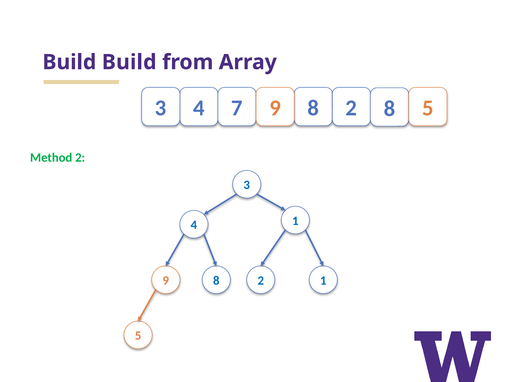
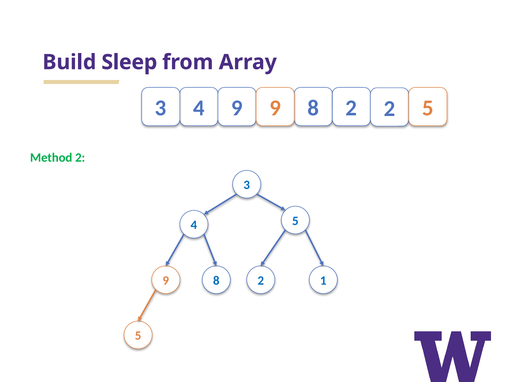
Build Build: Build -> Sleep
4 7: 7 -> 9
3 8: 8 -> 2
4 1: 1 -> 5
